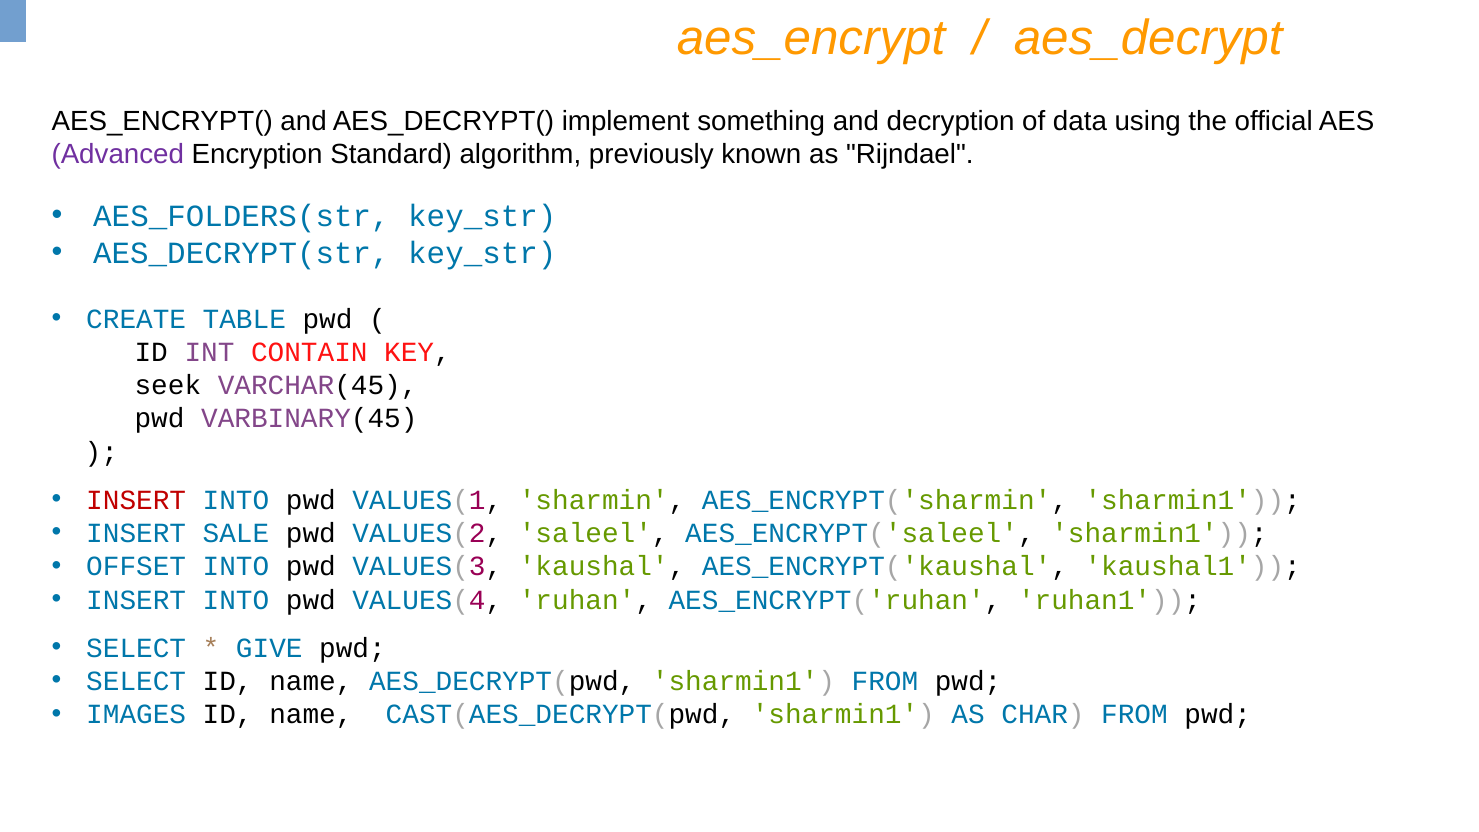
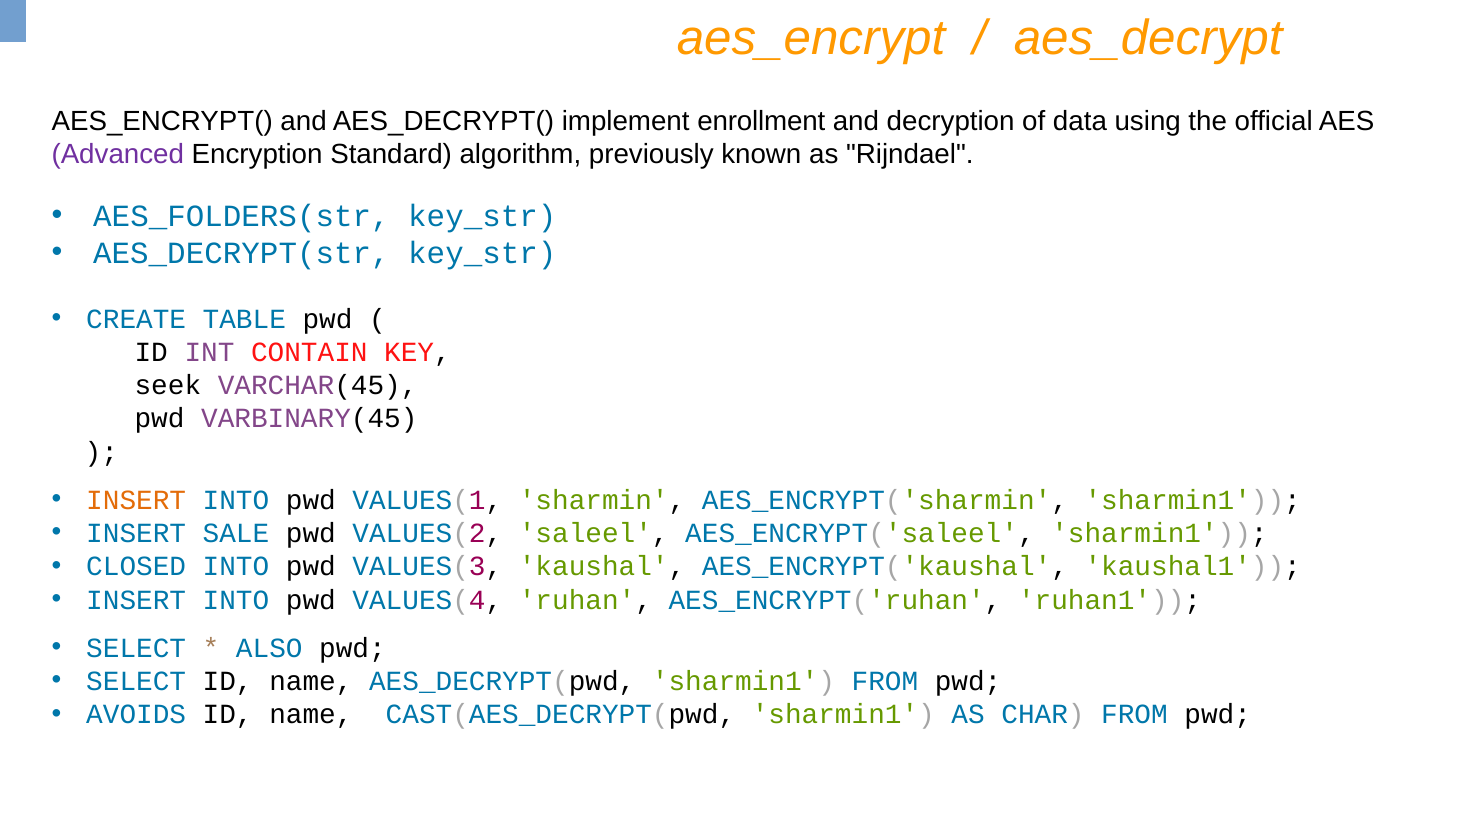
something: something -> enrollment
INSERT at (136, 500) colour: red -> orange
OFFSET: OFFSET -> CLOSED
GIVE: GIVE -> ALSO
IMAGES: IMAGES -> AVOIDS
